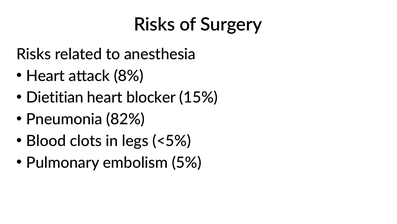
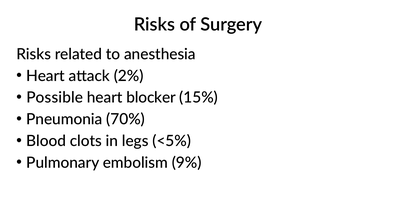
8%: 8% -> 2%
Dietitian: Dietitian -> Possible
82%: 82% -> 70%
5%: 5% -> 9%
